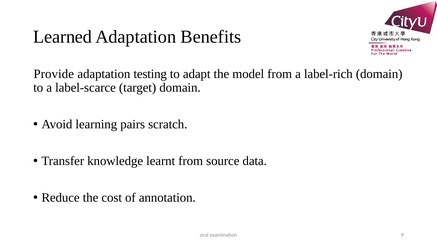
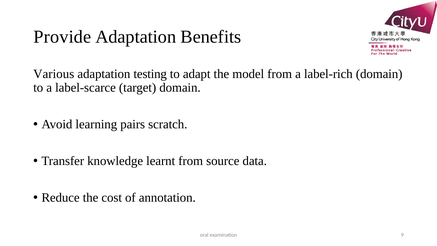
Learned: Learned -> Provide
Provide: Provide -> Various
